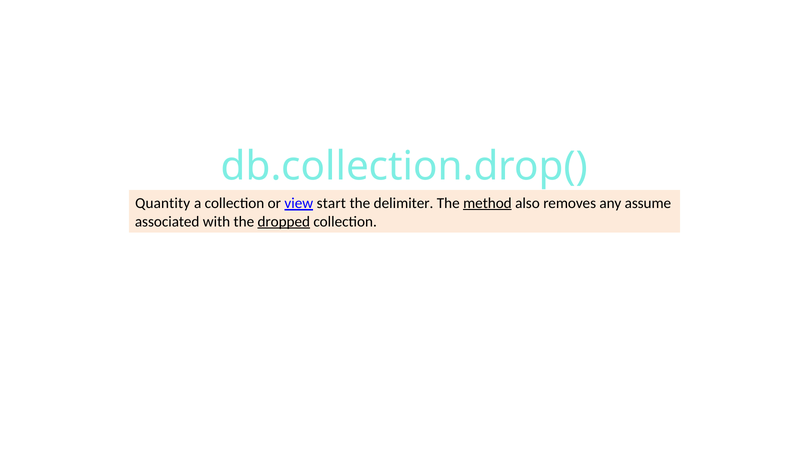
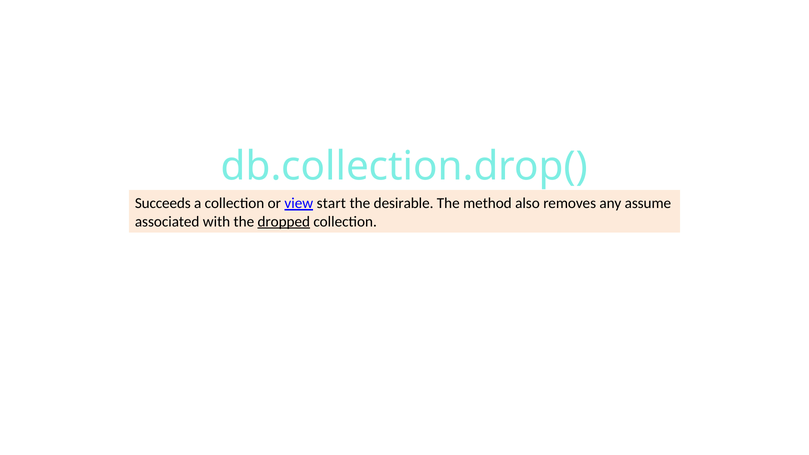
Quantity: Quantity -> Succeeds
delimiter: delimiter -> desirable
method underline: present -> none
